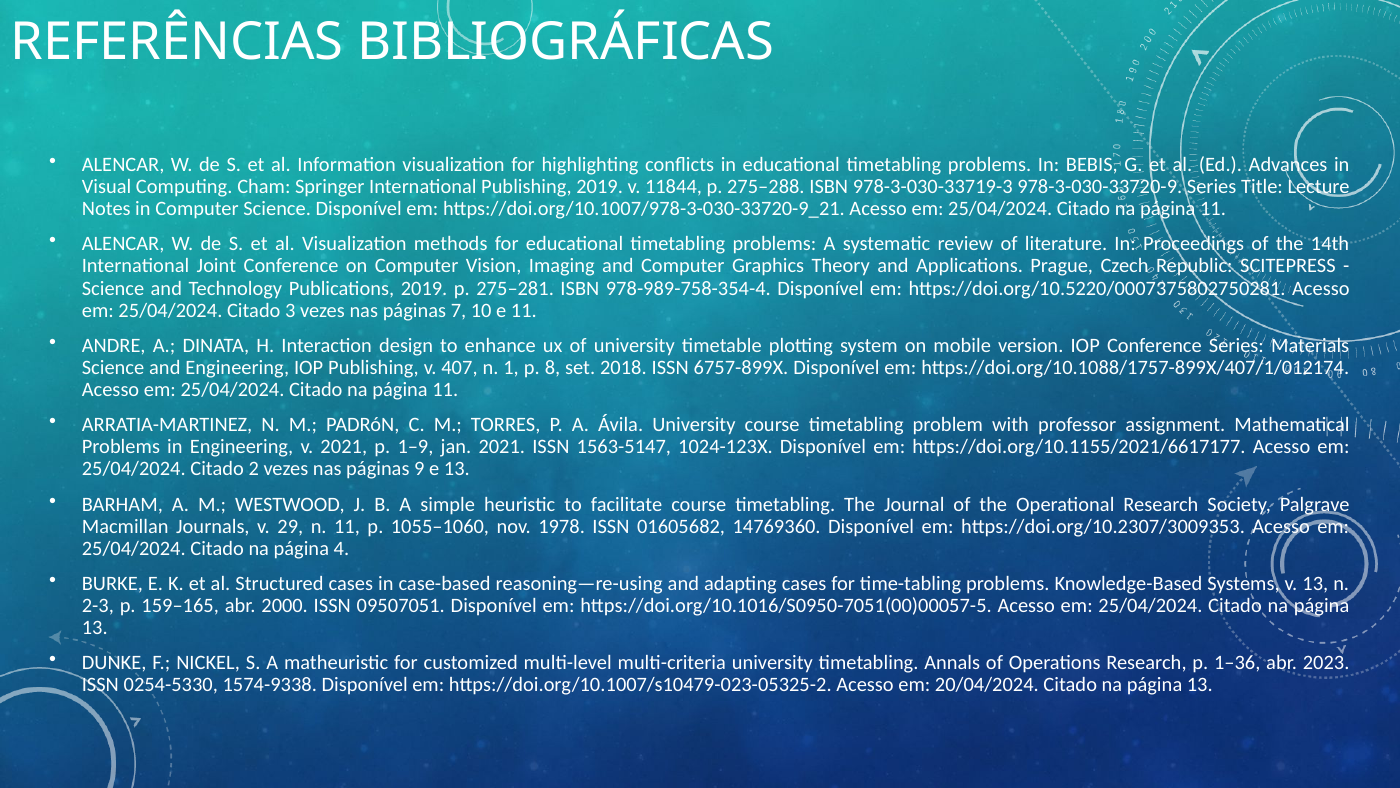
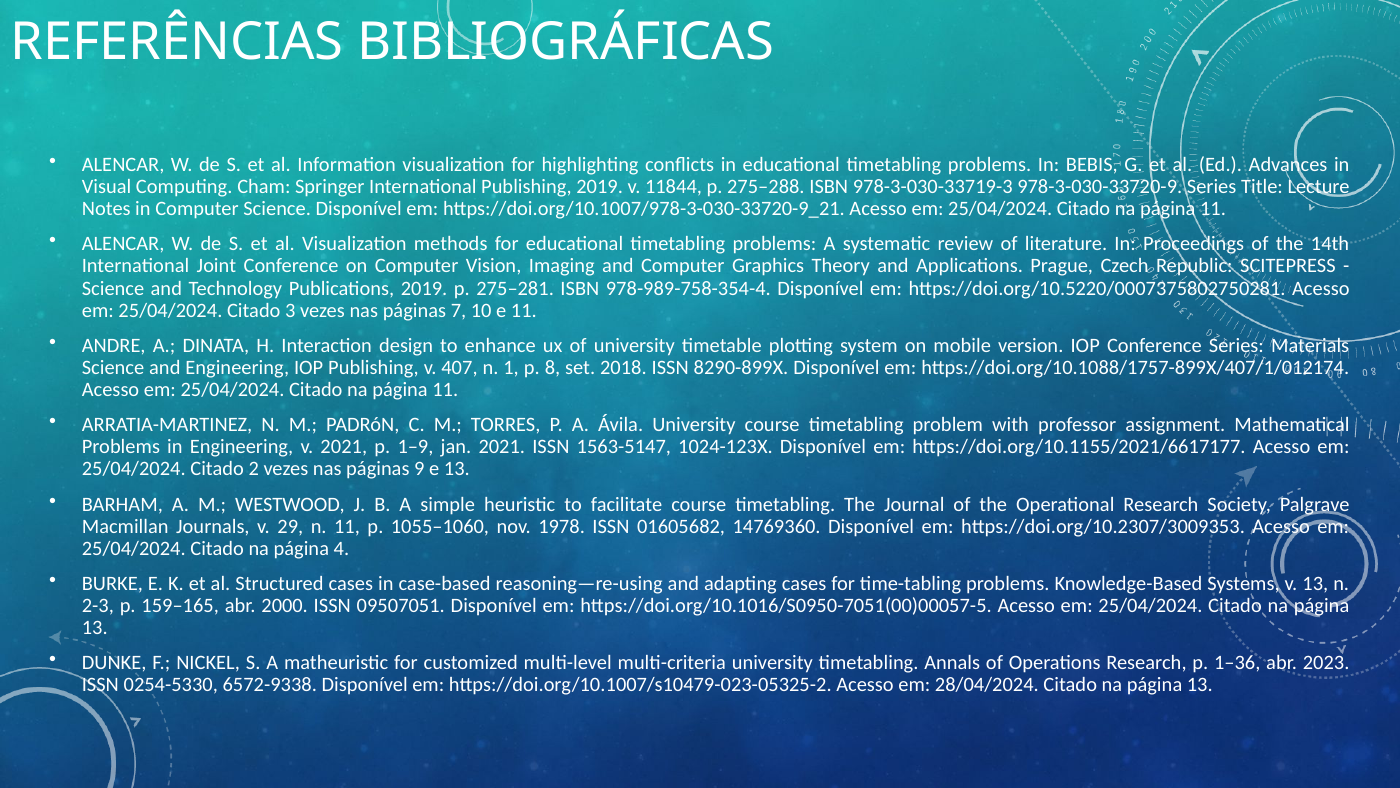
6757-899X: 6757-899X -> 8290-899X
1574-9338: 1574-9338 -> 6572-9338
20/04/2024: 20/04/2024 -> 28/04/2024
